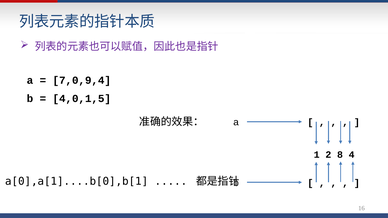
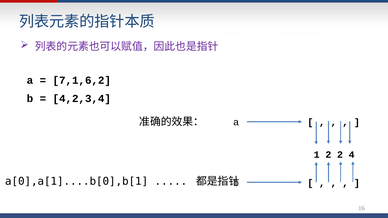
7,0,9,4: 7,0,9,4 -> 7,1,6,2
4,0,1,5: 4,0,1,5 -> 4,2,3,4
2 8: 8 -> 2
